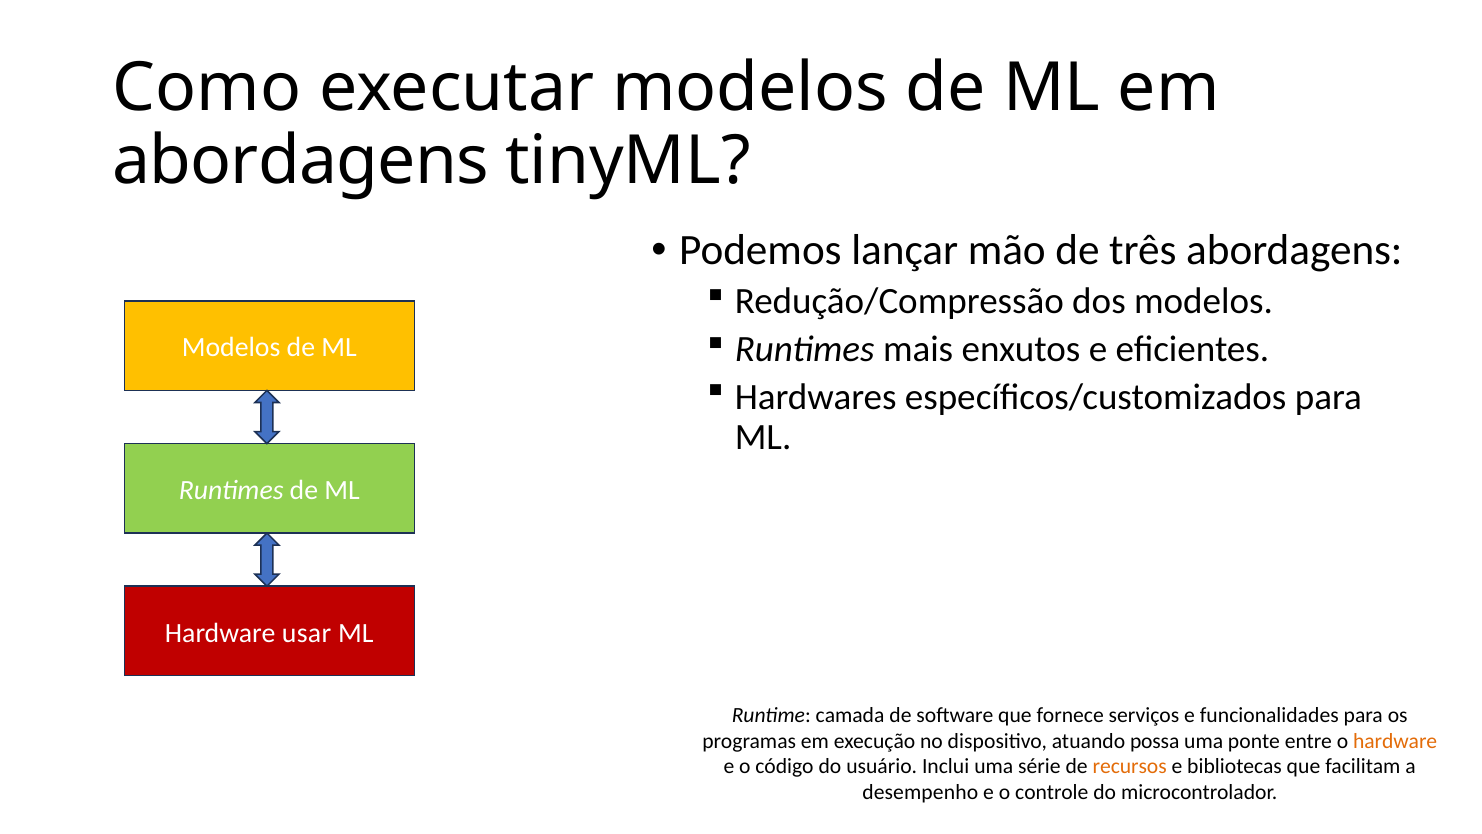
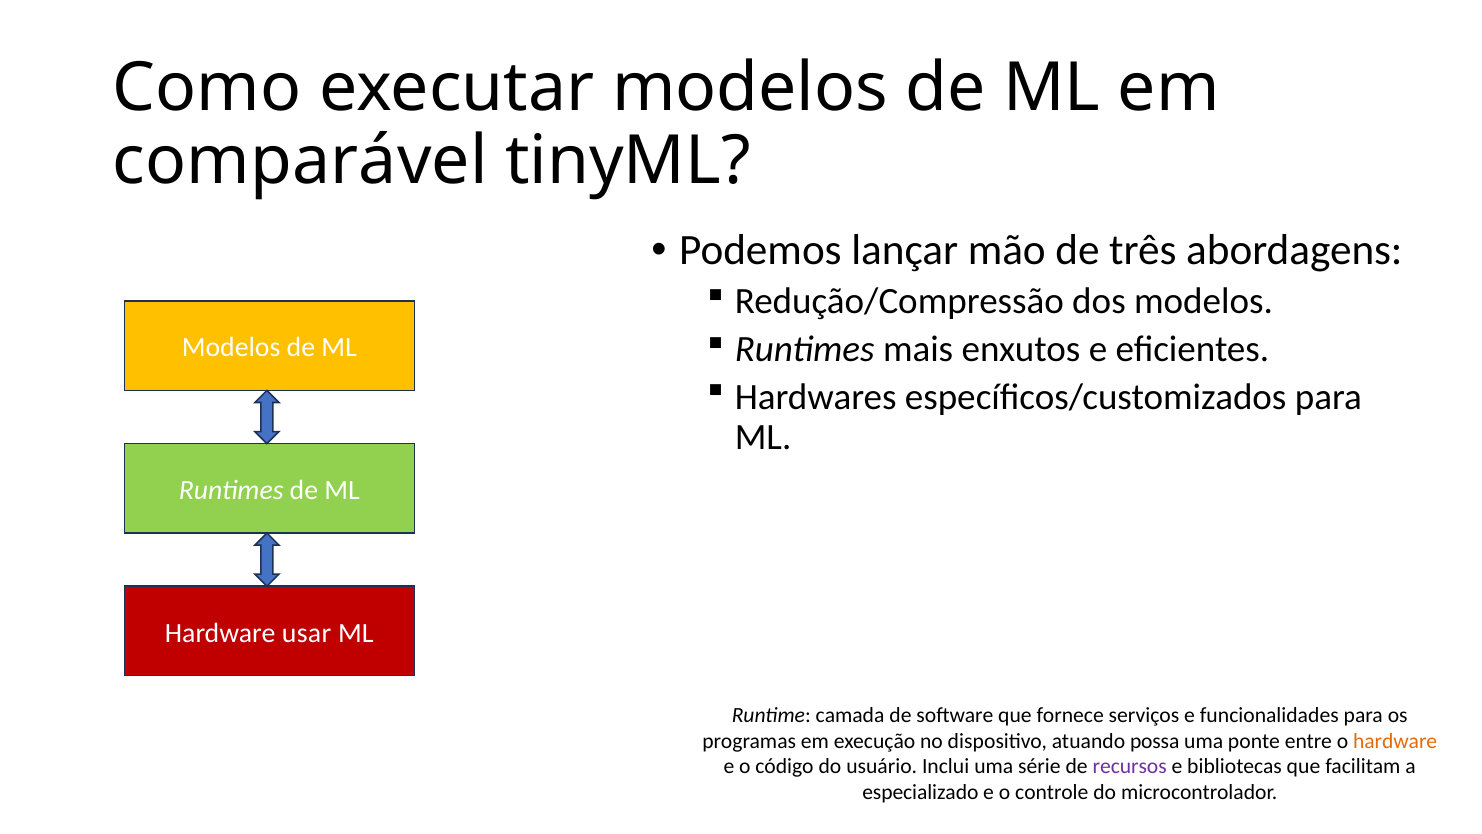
abordagens at (301, 161): abordagens -> comparável
recursos colour: orange -> purple
desempenho: desempenho -> especializado
